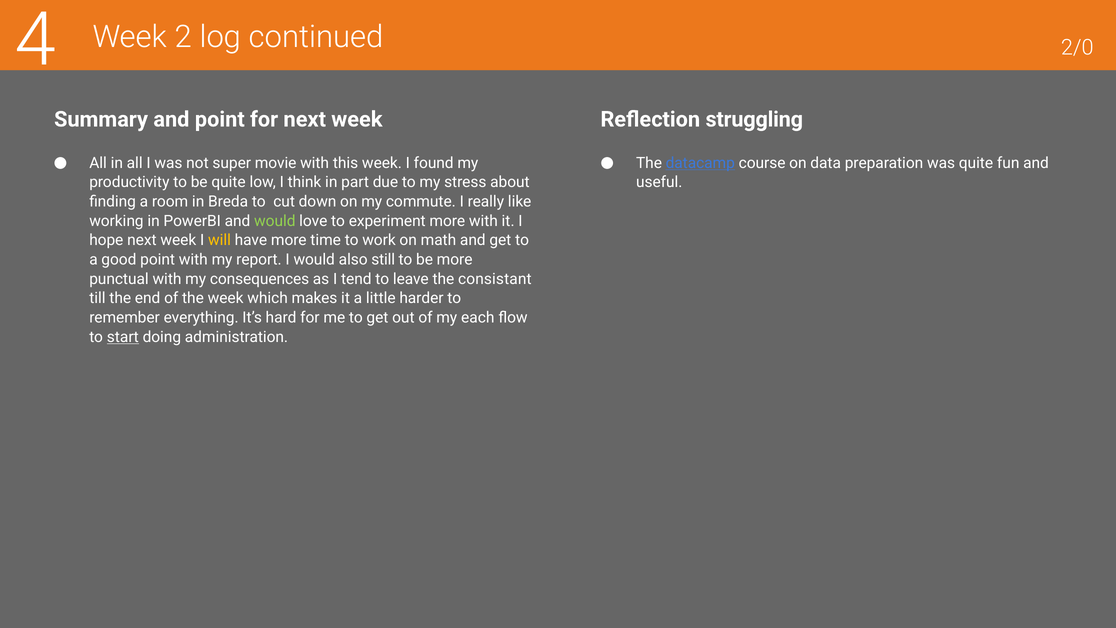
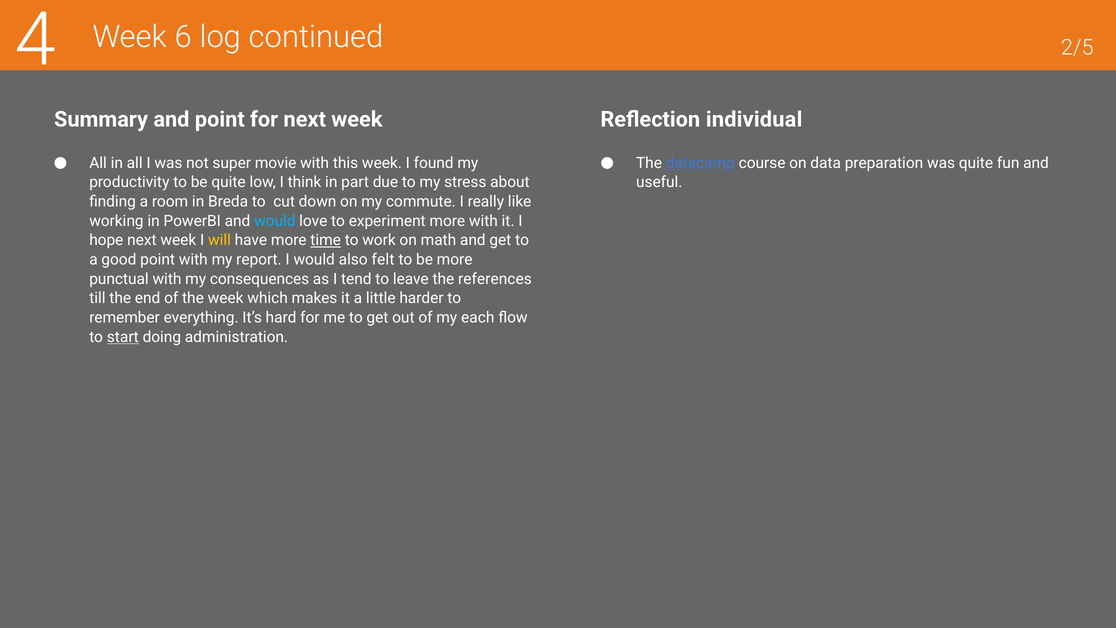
2/0: 2/0 -> 2/5
2: 2 -> 6
struggling: struggling -> individual
would at (275, 221) colour: light green -> light blue
time underline: none -> present
still: still -> felt
consistant: consistant -> references
